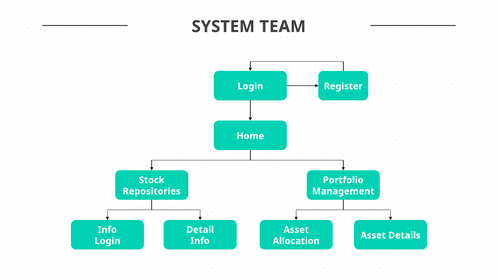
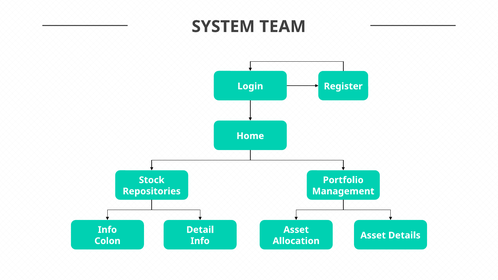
Login at (107, 241): Login -> Colon
